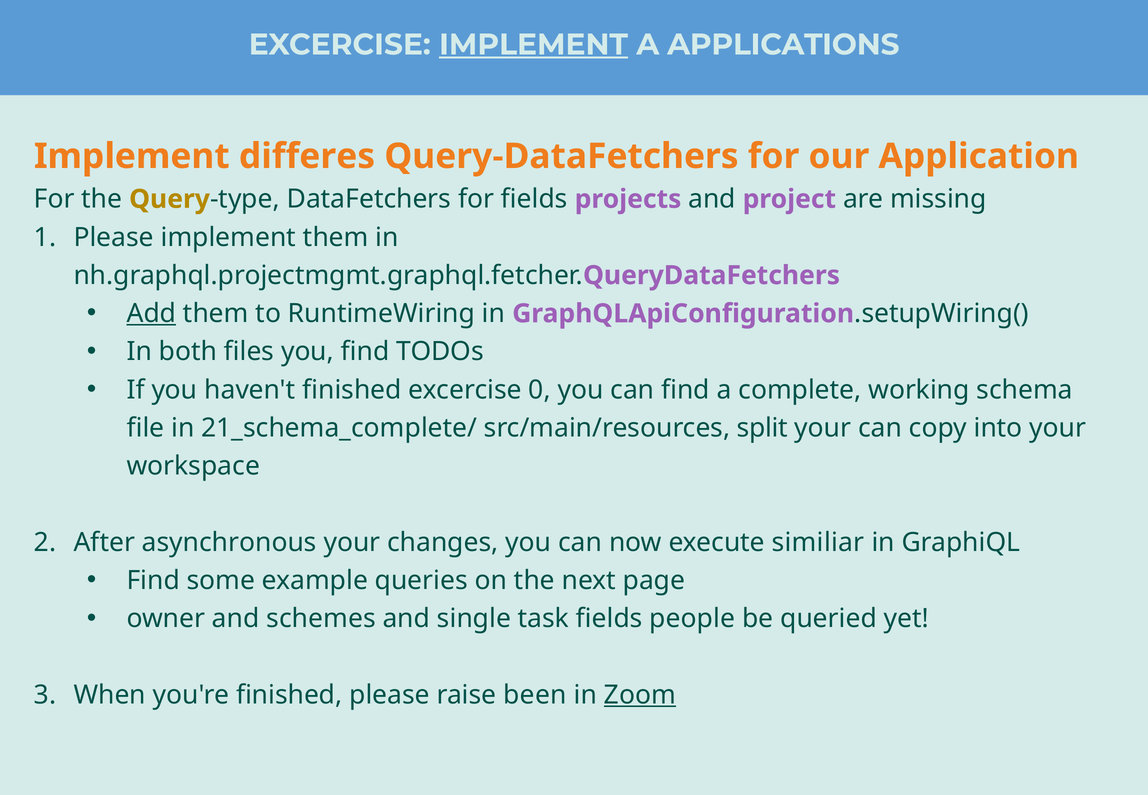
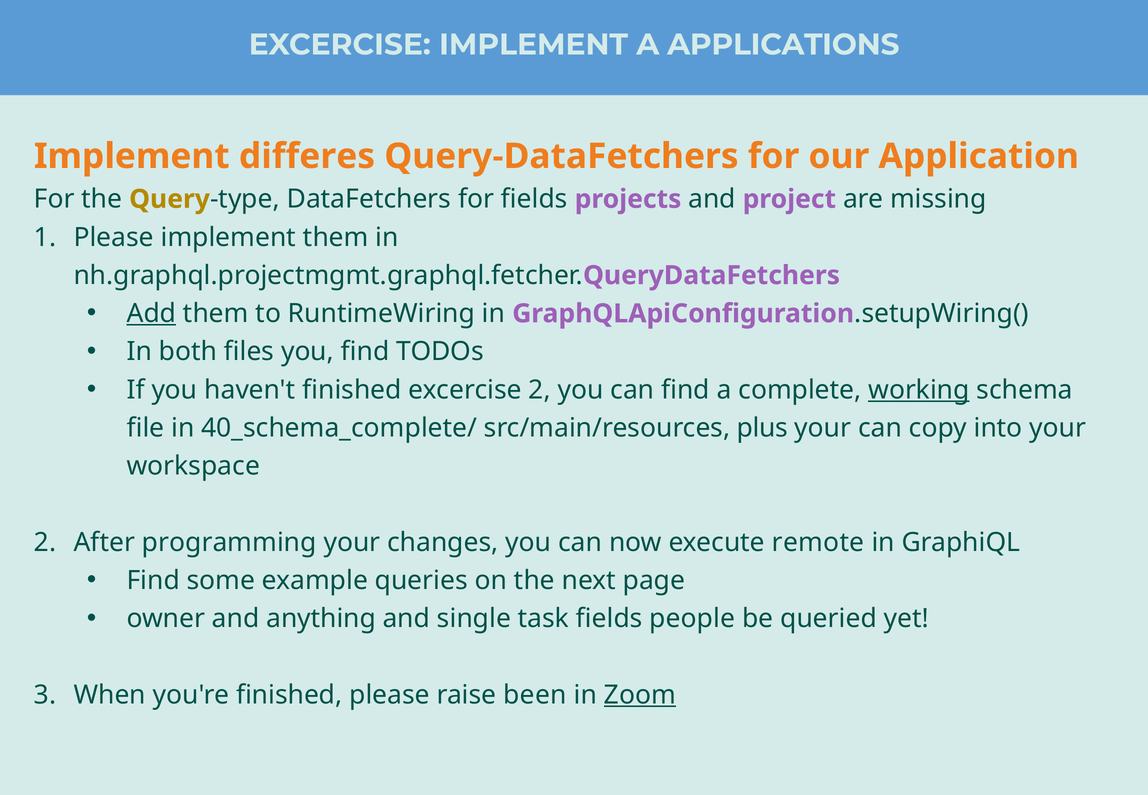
IMPLEMENT at (534, 45) underline: present -> none
excercise 0: 0 -> 2
working underline: none -> present
21_schema_complete/: 21_schema_complete/ -> 40_schema_complete/
split: split -> plus
asynchronous: asynchronous -> programming
similiar: similiar -> remote
schemes: schemes -> anything
